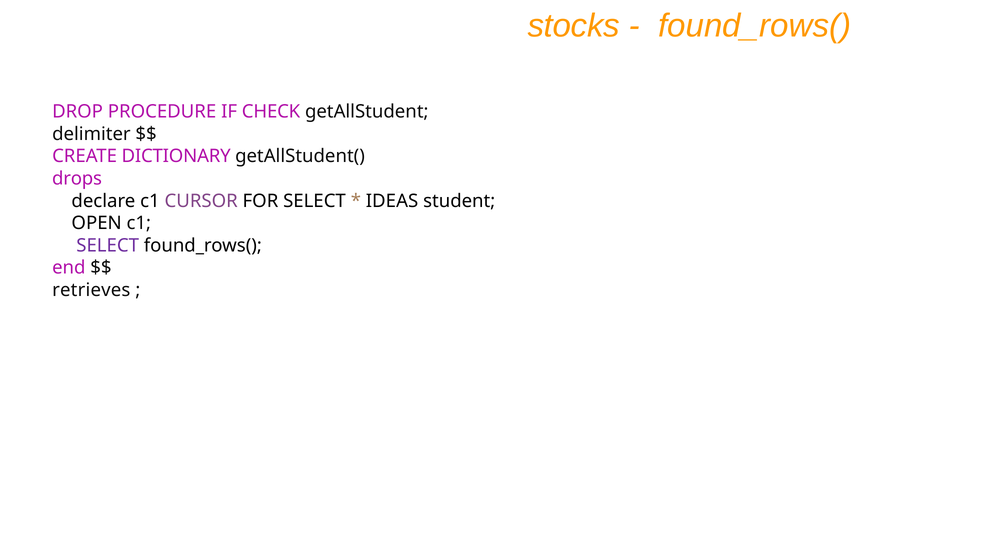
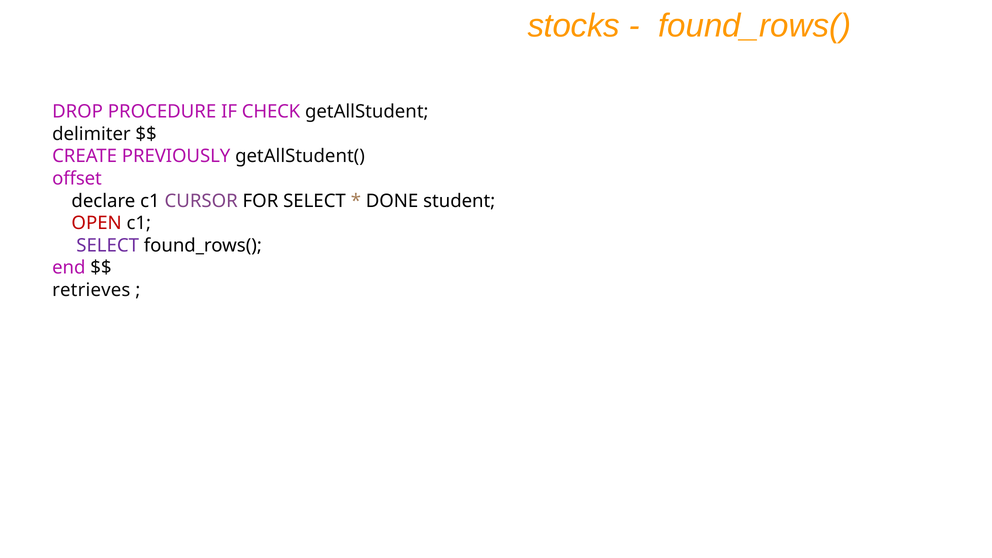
DICTIONARY: DICTIONARY -> PREVIOUSLY
drops: drops -> offset
IDEAS: IDEAS -> DONE
OPEN colour: black -> red
